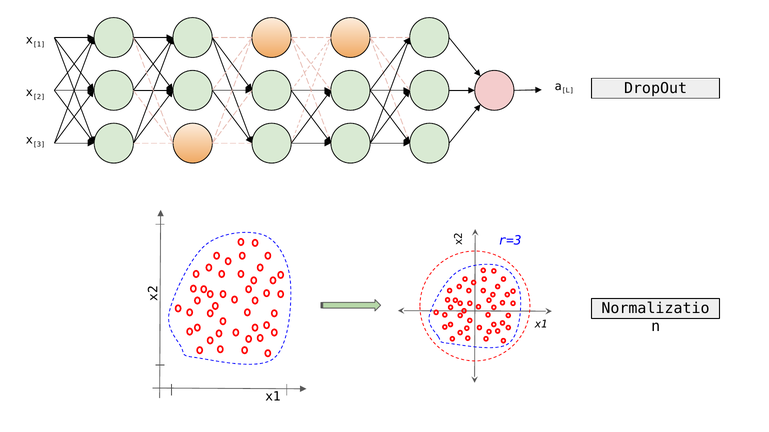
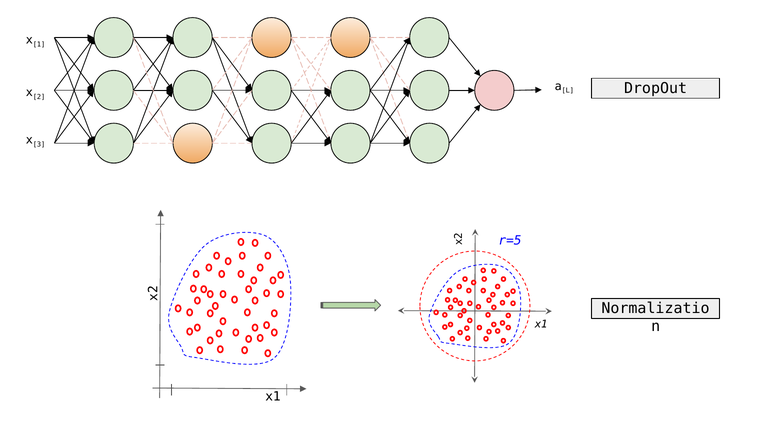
r=3: r=3 -> r=5
